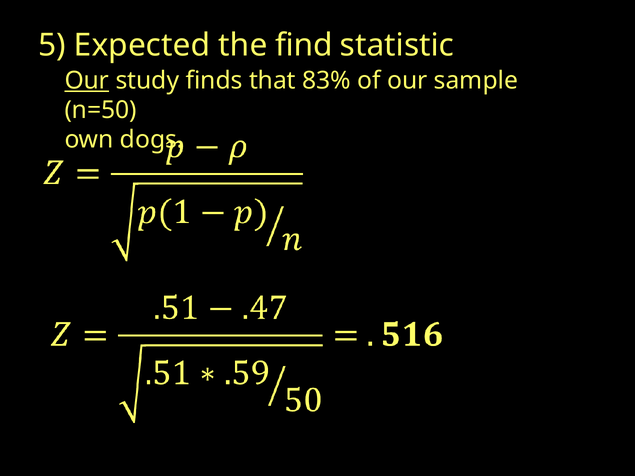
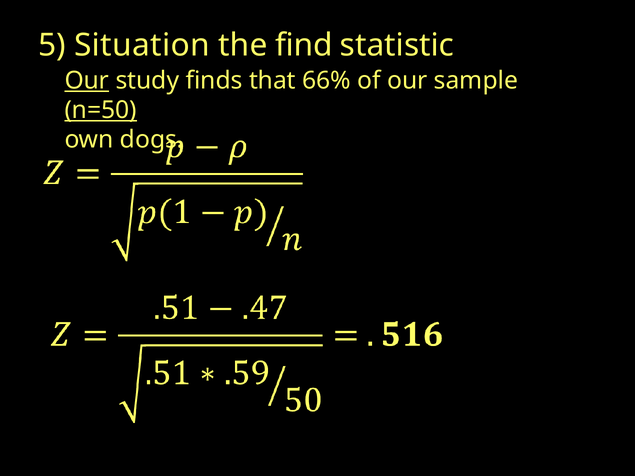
Expected: Expected -> Situation
83%: 83% -> 66%
n=50 underline: none -> present
